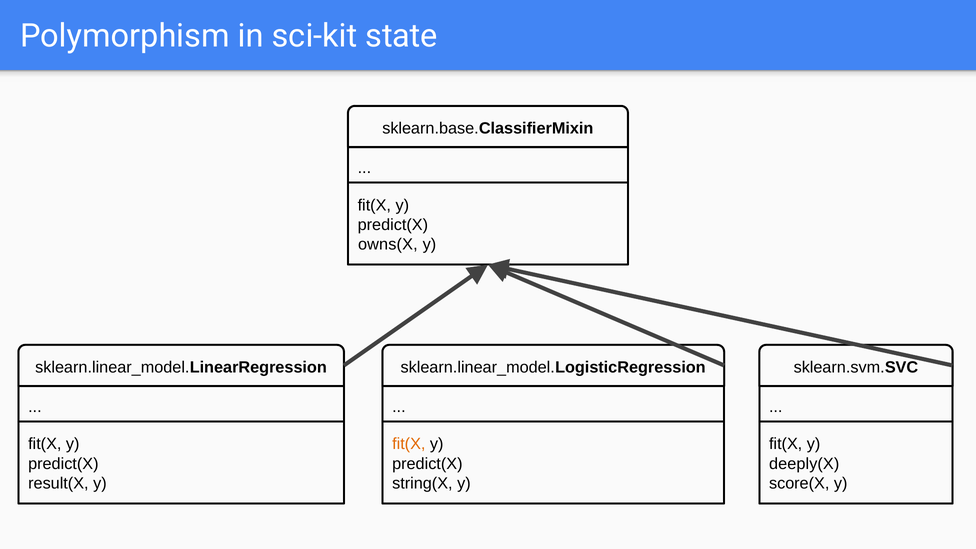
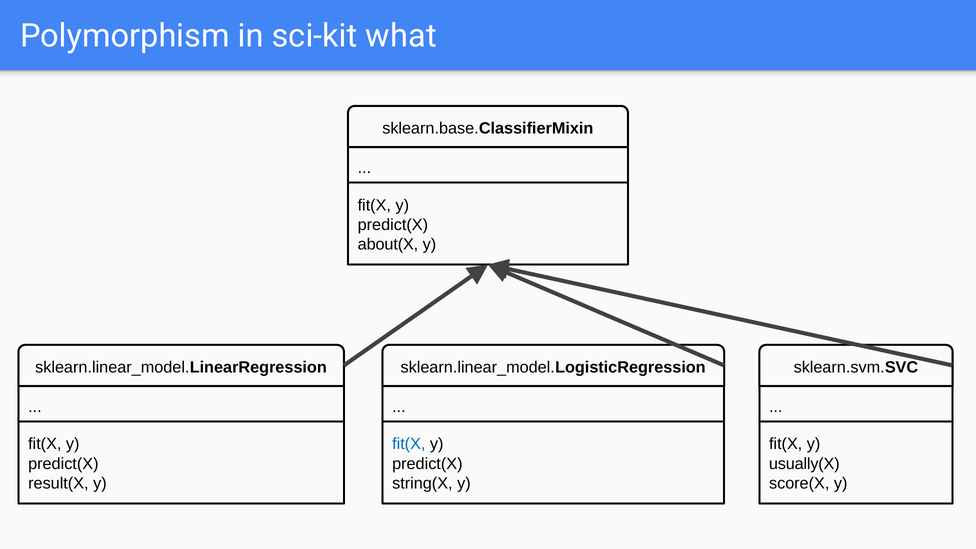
state: state -> what
owns(X: owns(X -> about(X
fit(X at (409, 444) colour: orange -> blue
deeply(X: deeply(X -> usually(X
